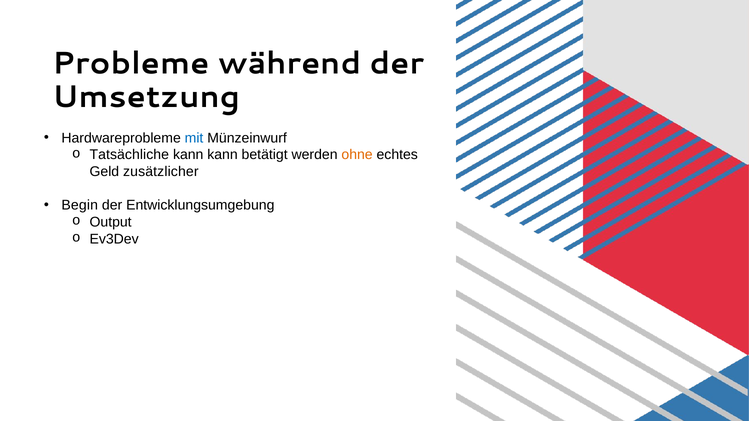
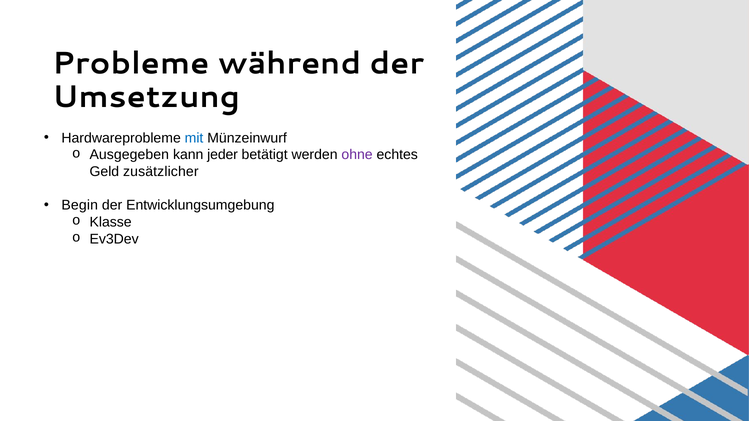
Tatsächliche: Tatsächliche -> Ausgegeben
kann kann: kann -> jeder
ohne colour: orange -> purple
Output: Output -> Klasse
